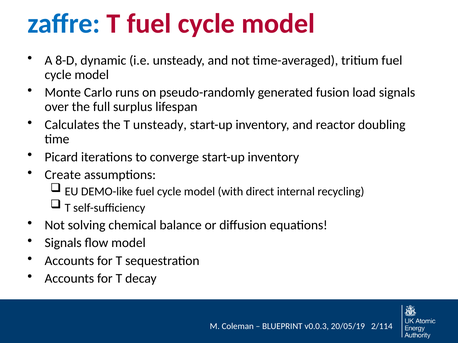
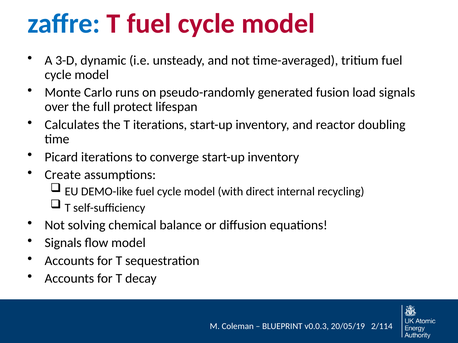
8-D: 8-D -> 3-D
surplus: surplus -> protect
T unsteady: unsteady -> iterations
